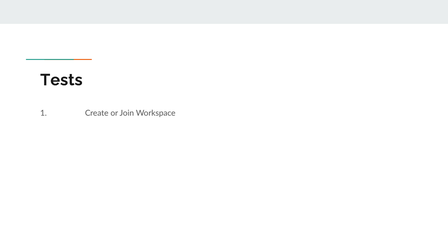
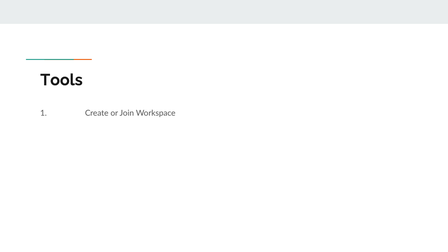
Tests: Tests -> Tools
